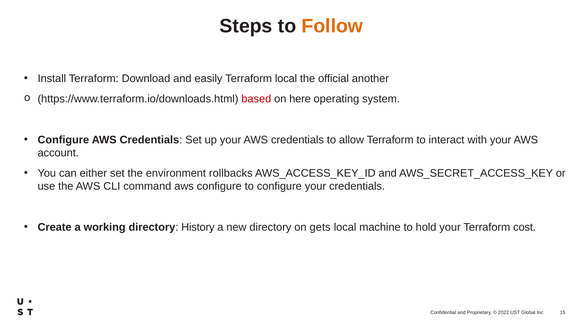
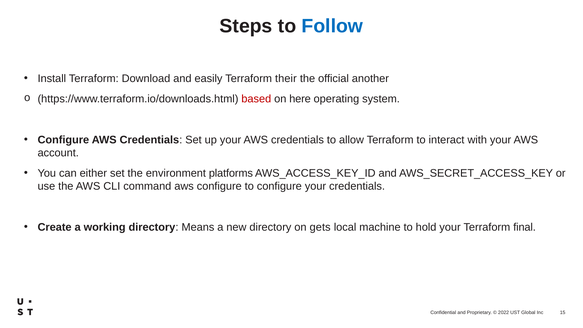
Follow colour: orange -> blue
Terraform local: local -> their
rollbacks: rollbacks -> platforms
History: History -> Means
cost: cost -> final
